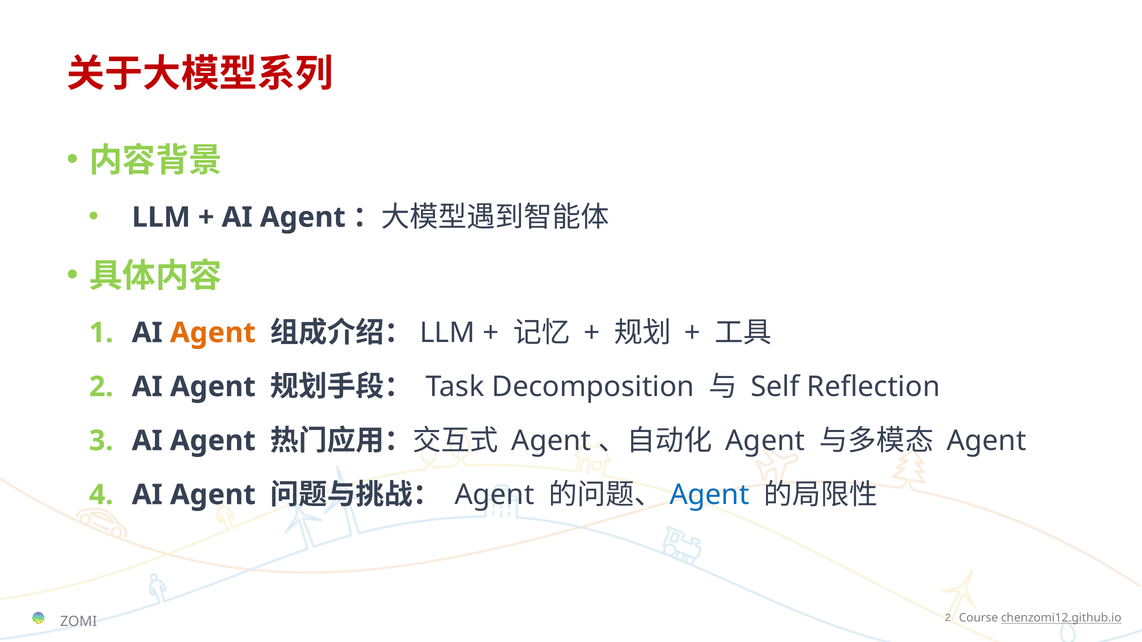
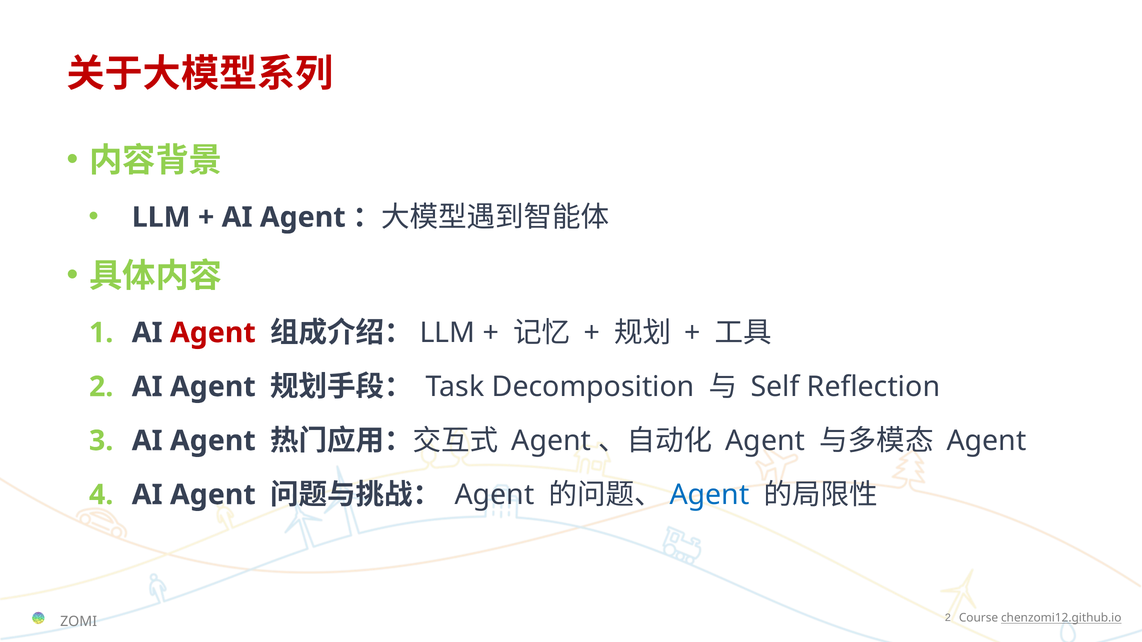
Agent at (213, 333) colour: orange -> red
